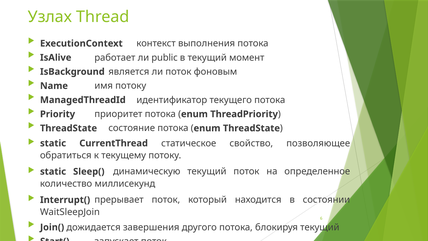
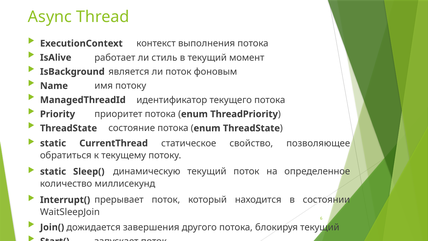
Узлах: Узлах -> Async
public: public -> стиль
